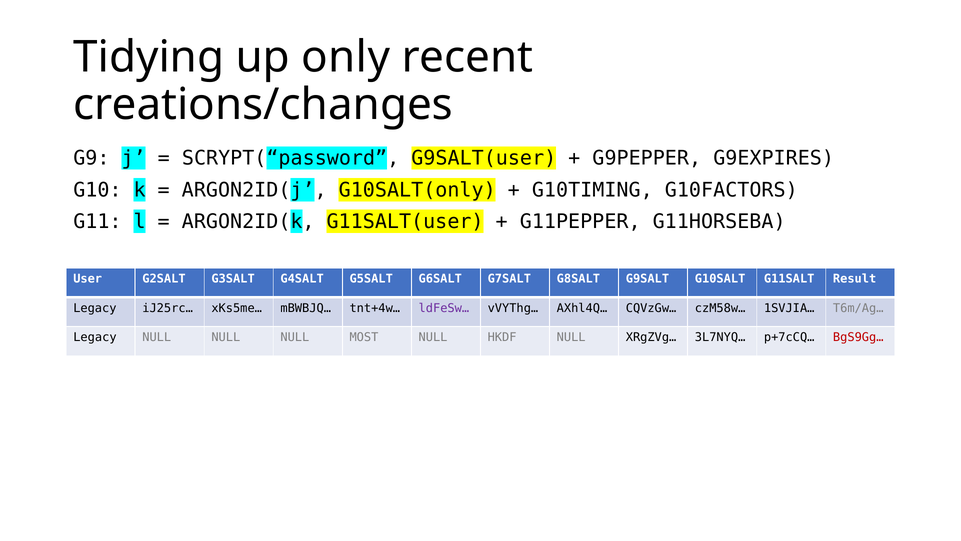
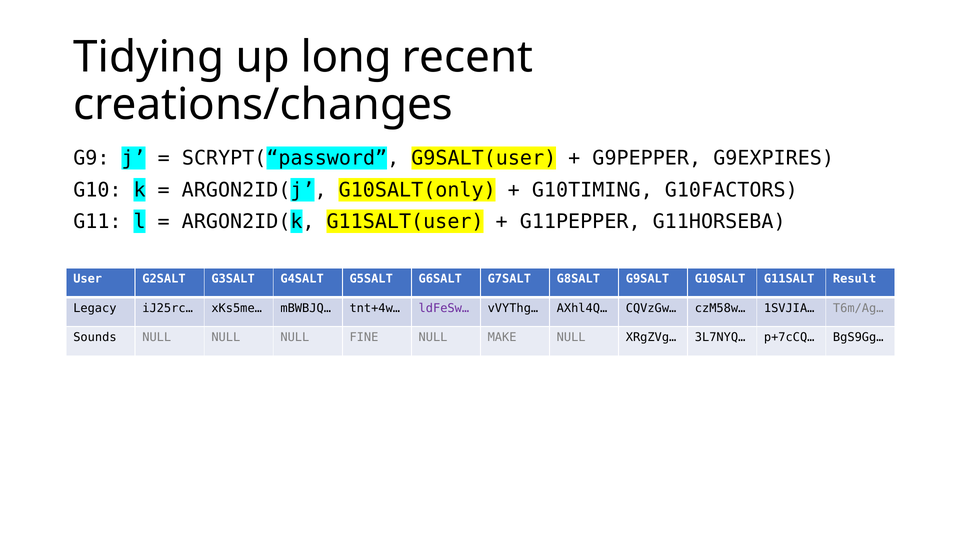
only: only -> long
Legacy at (95, 337): Legacy -> Sounds
MOST: MOST -> FINE
HKDF: HKDF -> MAKE
BgS9Gg… colour: red -> black
